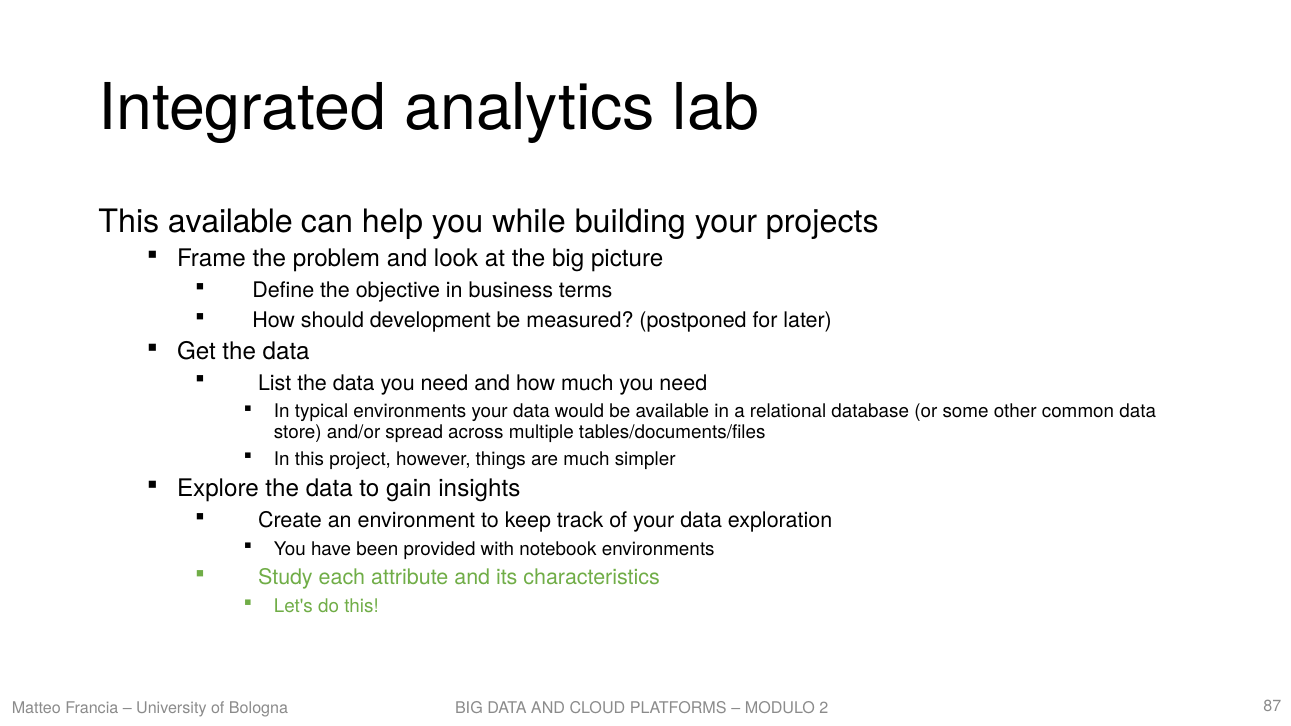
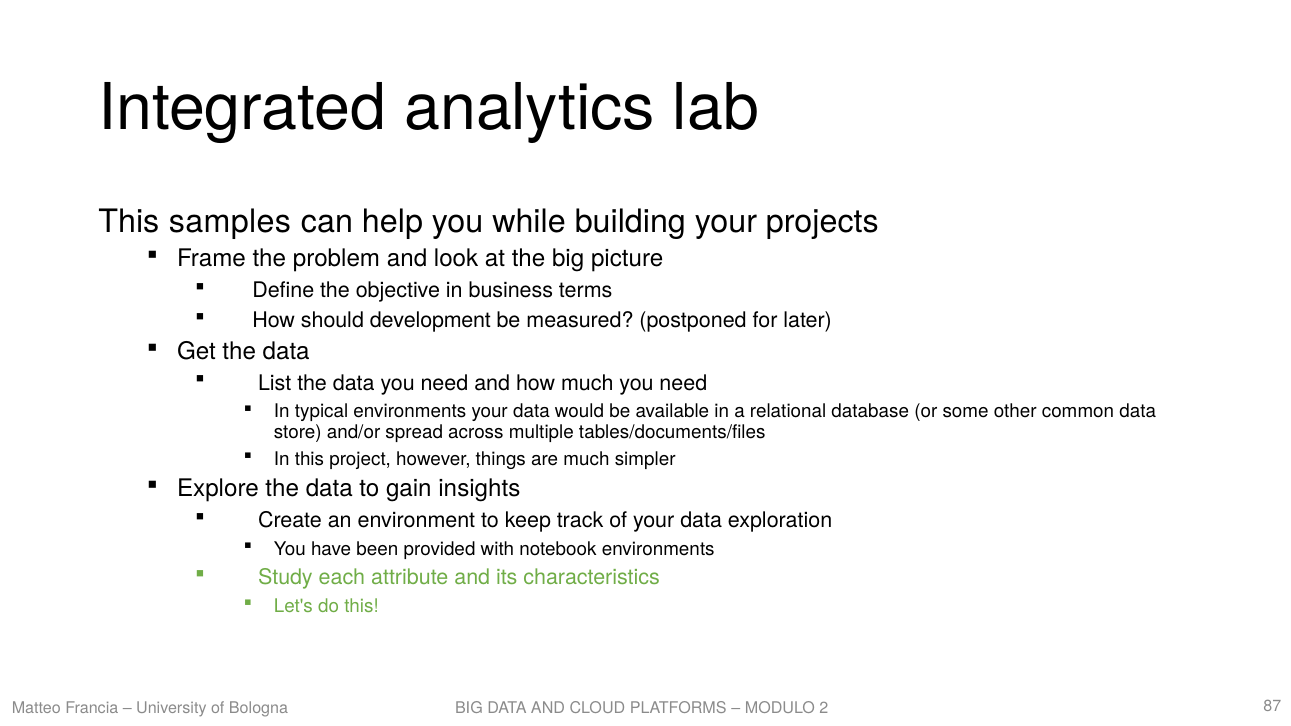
This available: available -> samples
